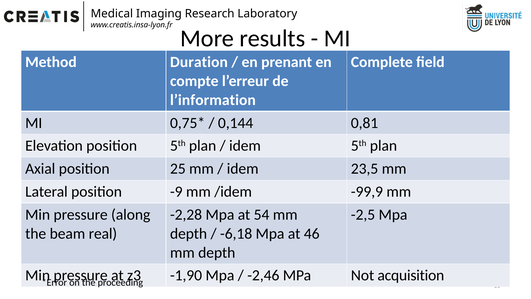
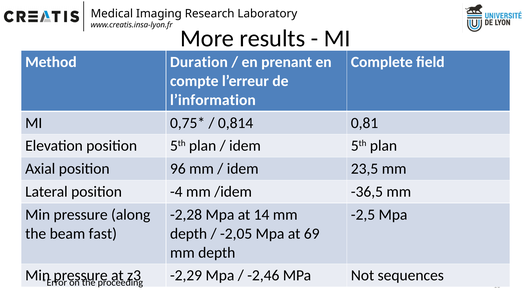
0,144: 0,144 -> 0,814
25: 25 -> 96
-9: -9 -> -4
-99,9: -99,9 -> -36,5
54: 54 -> 14
real: real -> fast
-6,18: -6,18 -> -2,05
46: 46 -> 69
-1,90: -1,90 -> -2,29
acquisition: acquisition -> sequences
